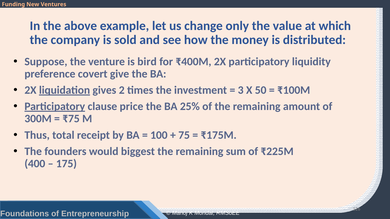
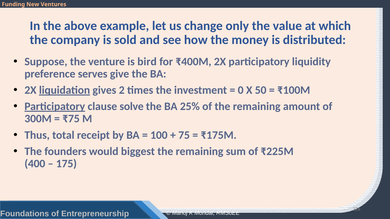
covert: covert -> serves
3: 3 -> 0
price: price -> solve
